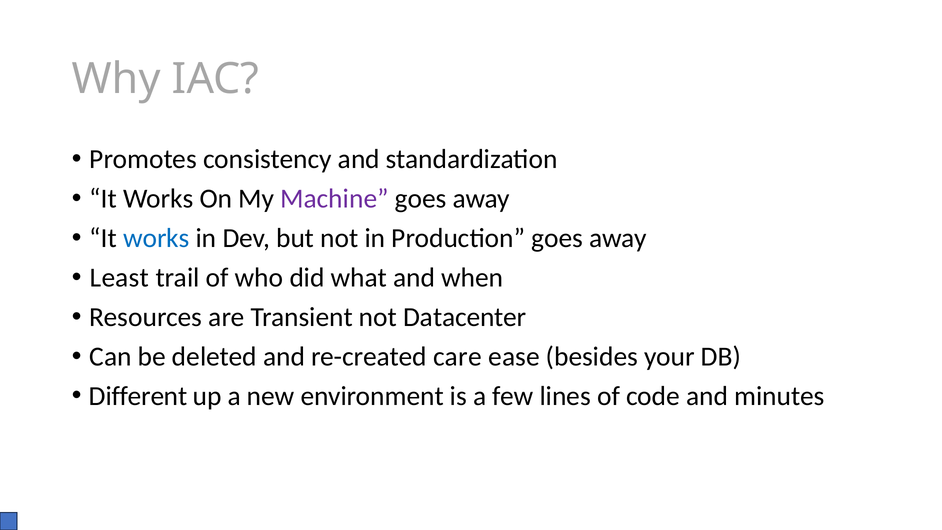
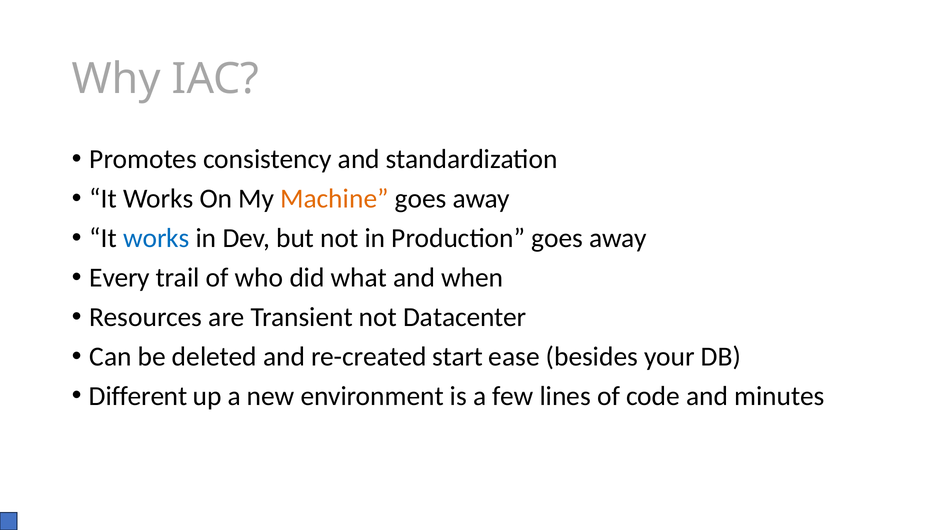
Machine colour: purple -> orange
Least: Least -> Every
care: care -> start
